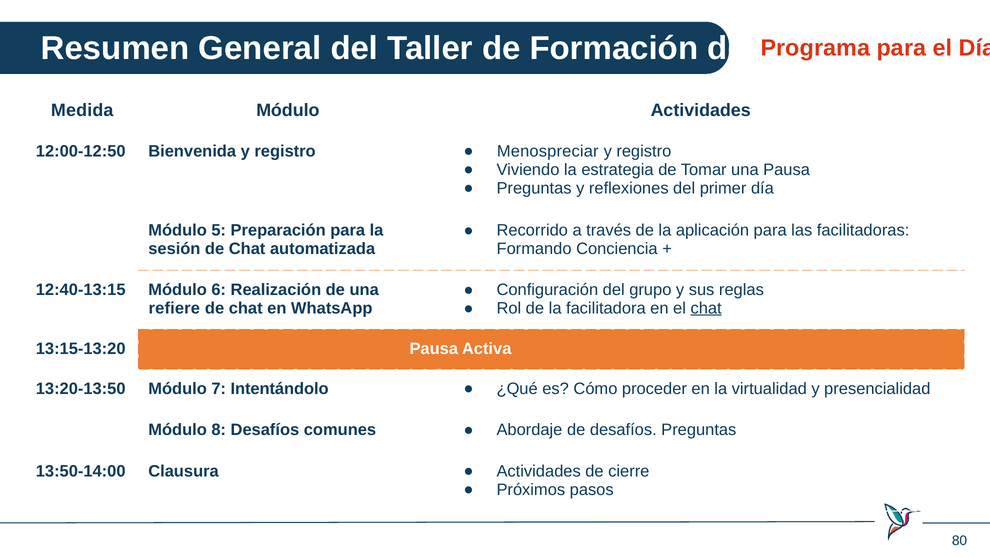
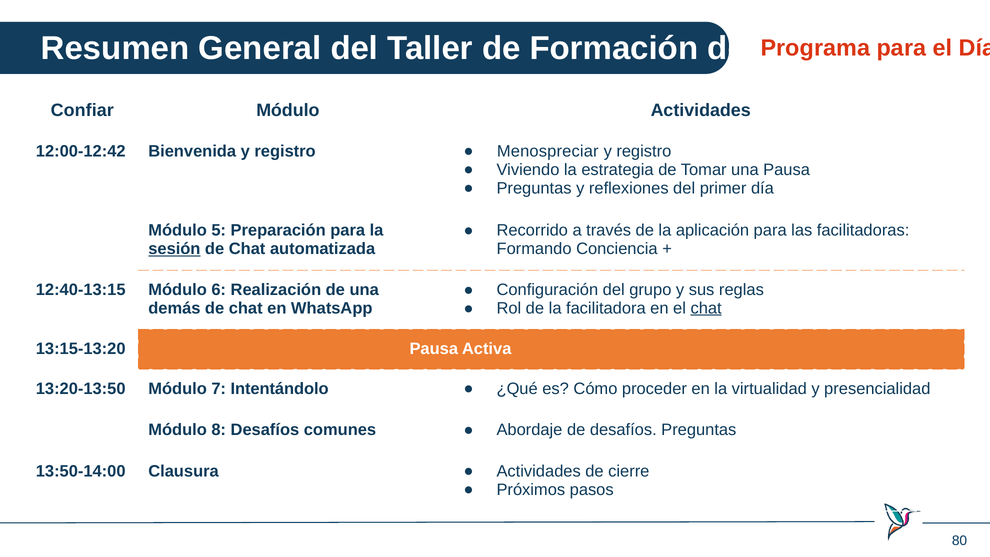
Medida: Medida -> Confiar
12:00-12:50: 12:00-12:50 -> 12:00-12:42
sesión underline: none -> present
refiere: refiere -> demás
